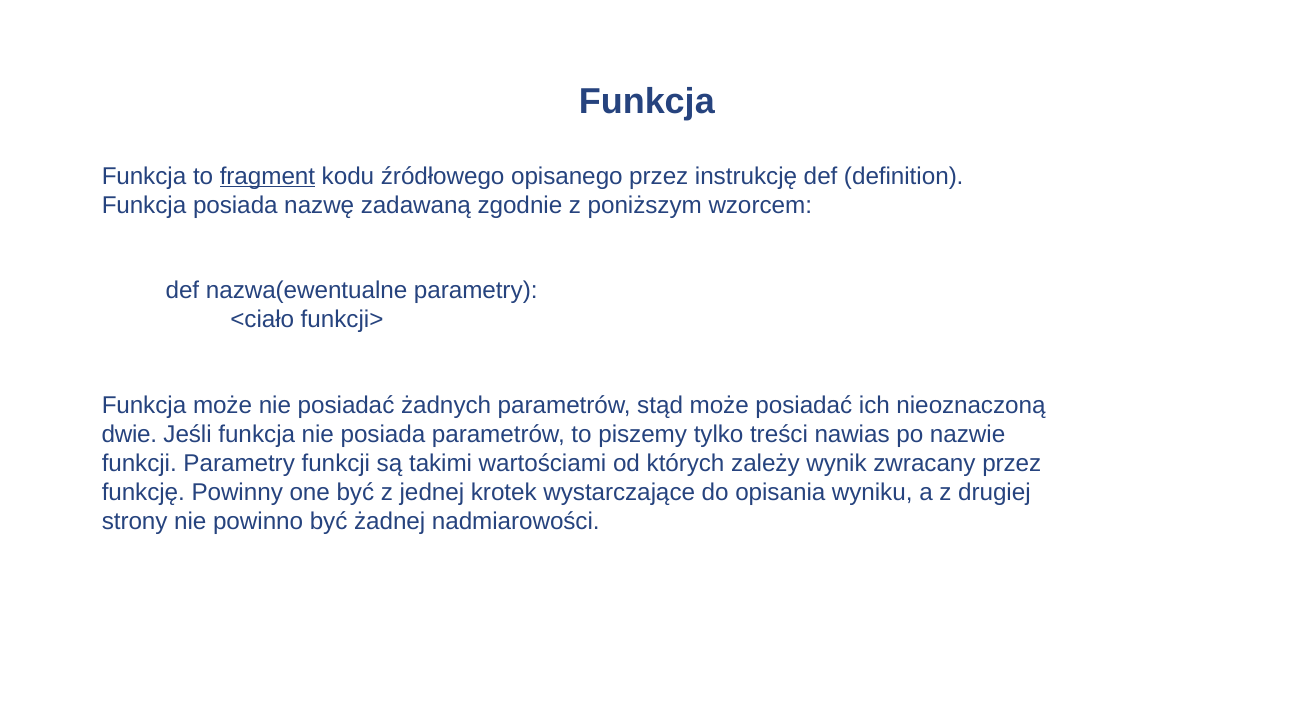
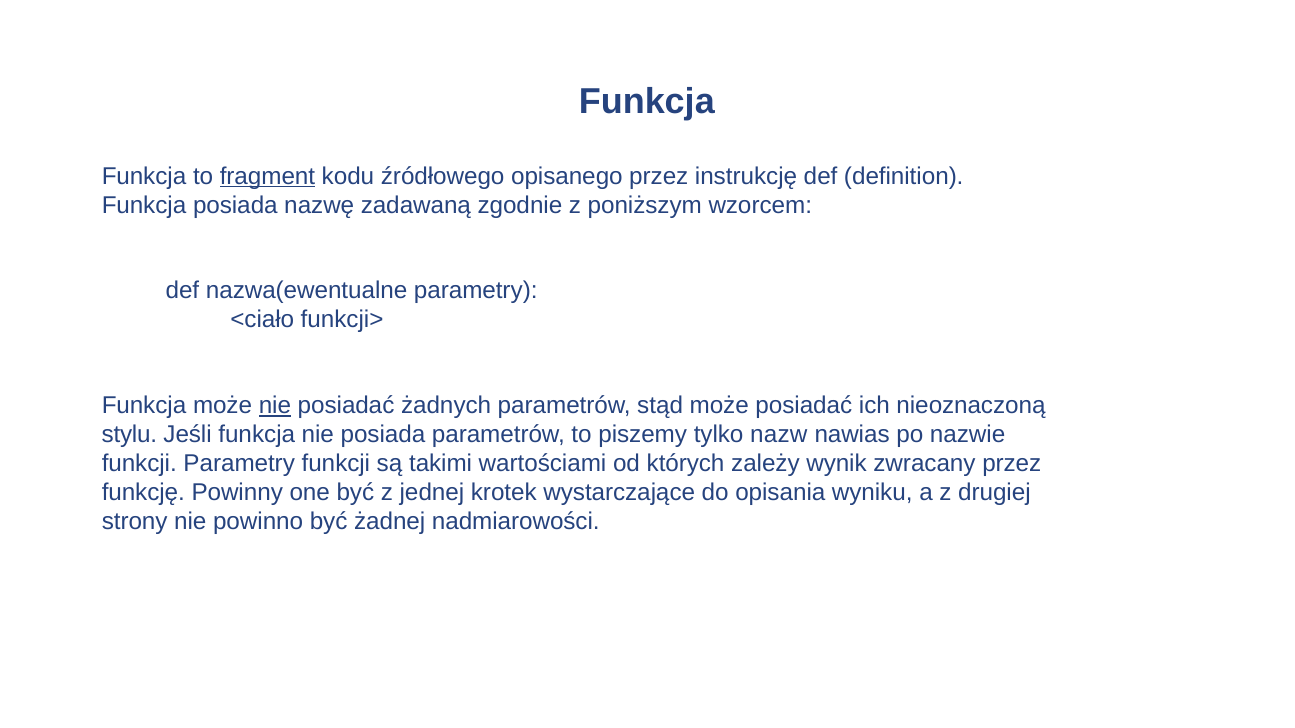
nie at (275, 406) underline: none -> present
dwie: dwie -> stylu
treści: treści -> nazw
